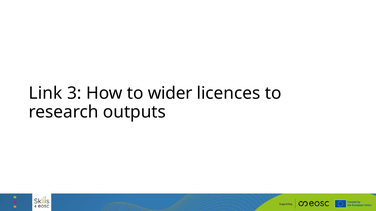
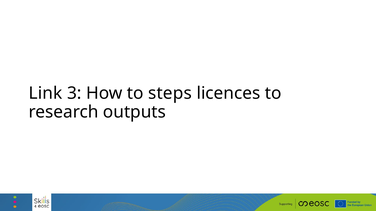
wider: wider -> steps
